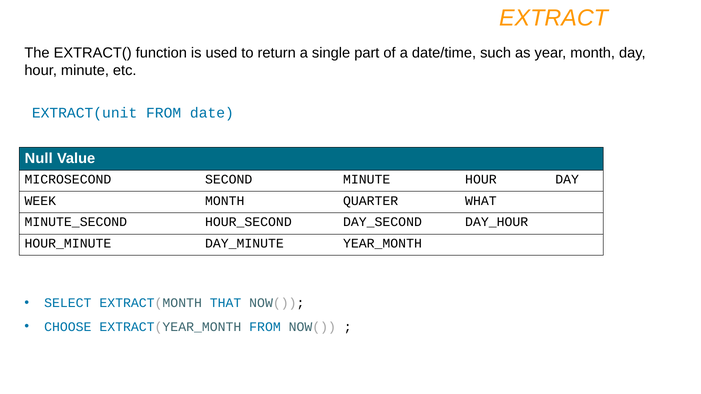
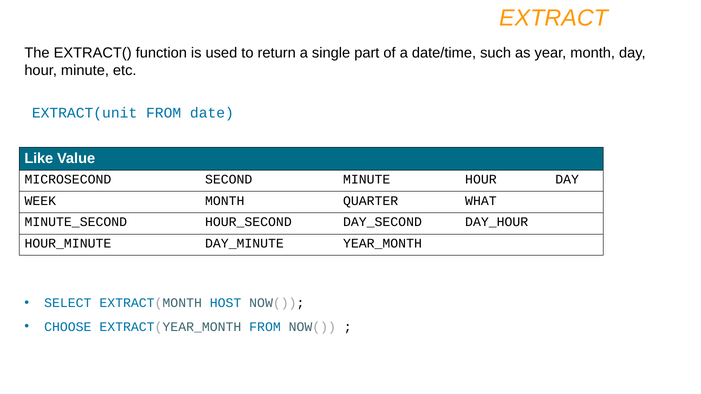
Null: Null -> Like
THAT: THAT -> HOST
